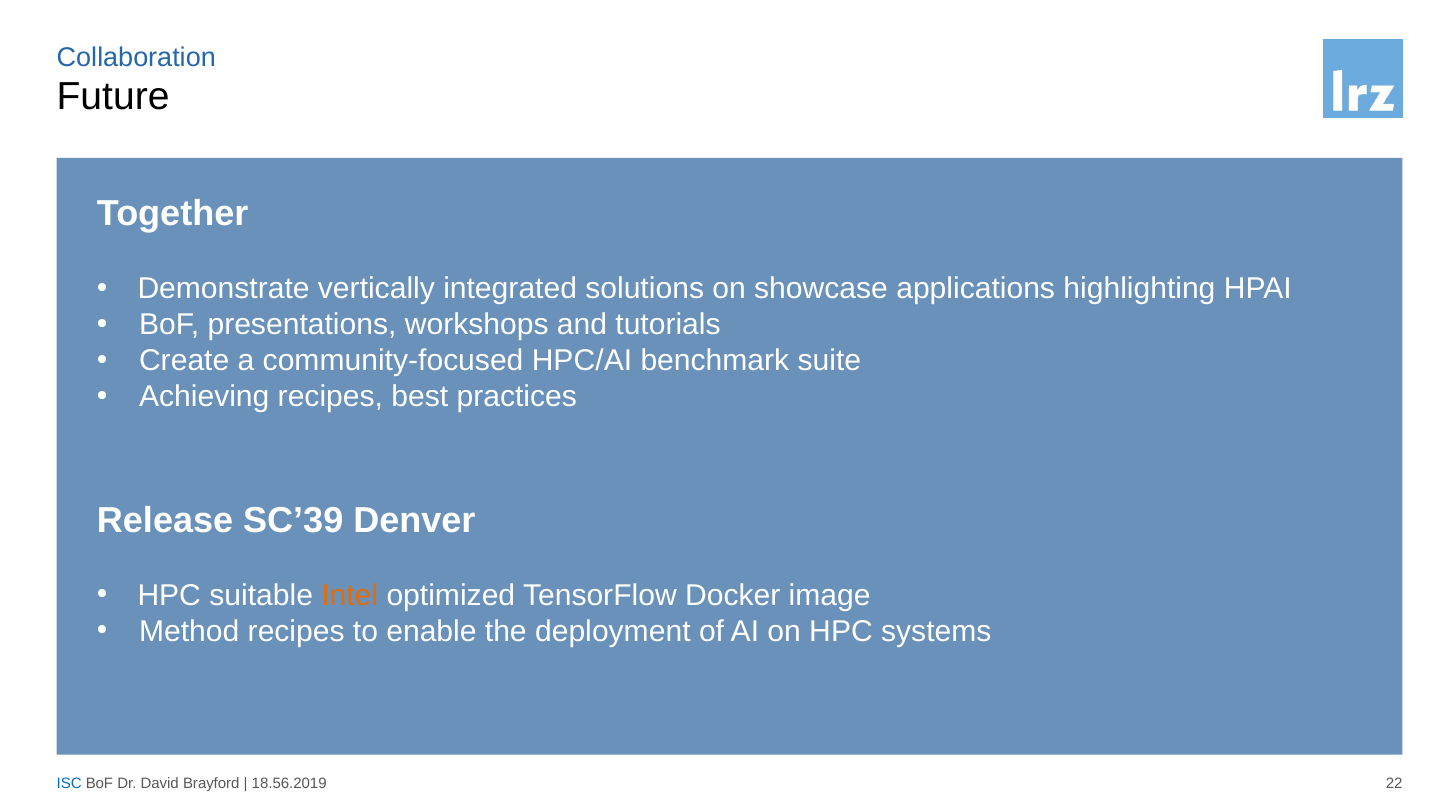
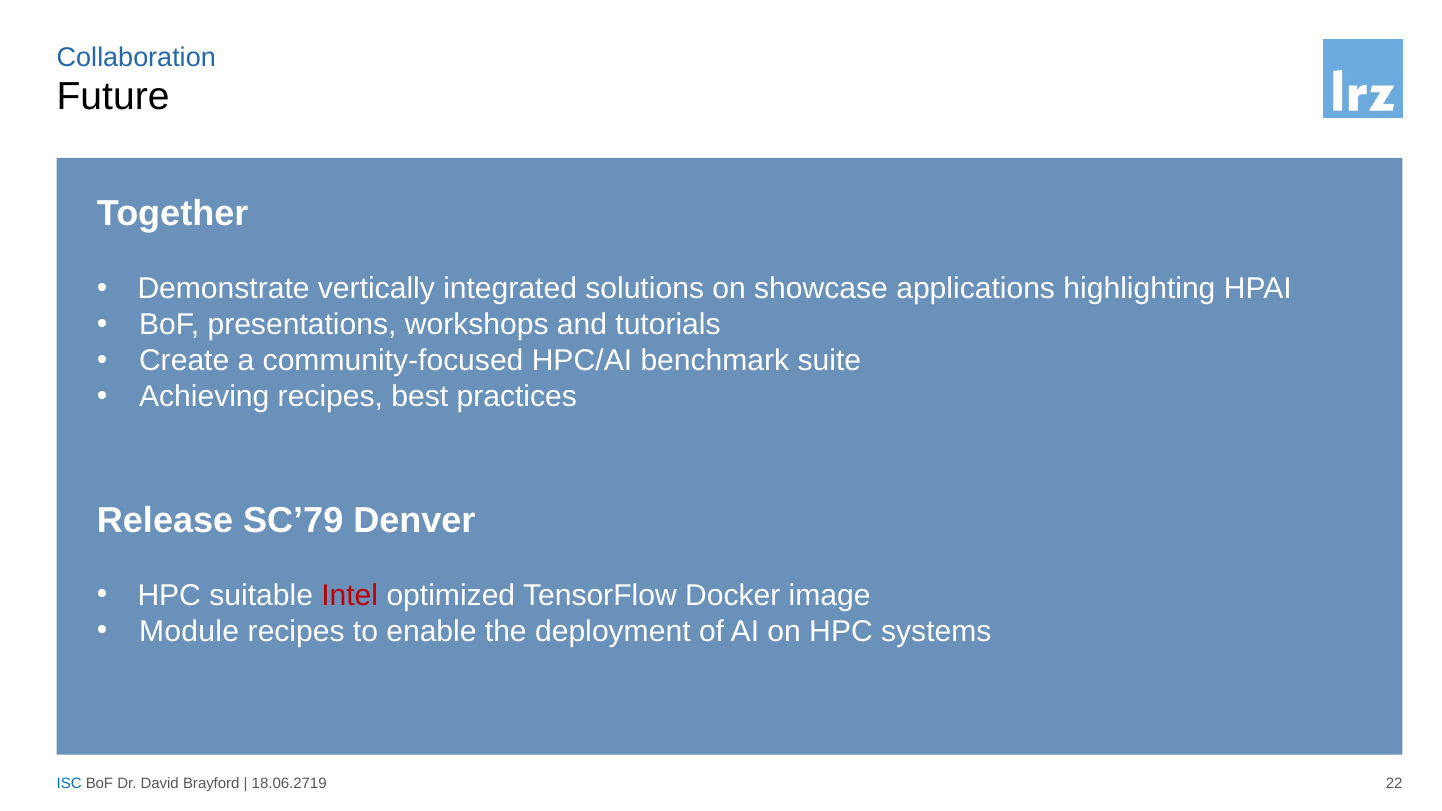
SC’39: SC’39 -> SC’79
Intel colour: orange -> red
Method: Method -> Module
18.56.2019: 18.56.2019 -> 18.06.2719
